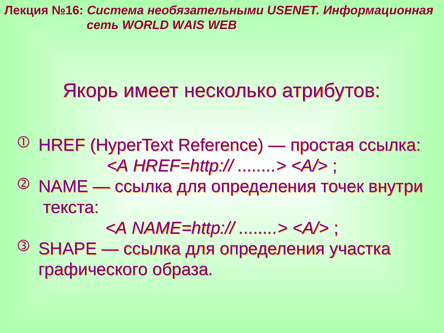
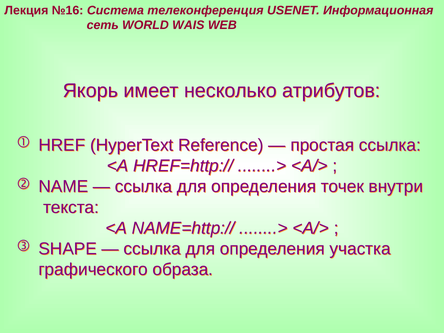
необязательными: необязательными -> телеконференция
